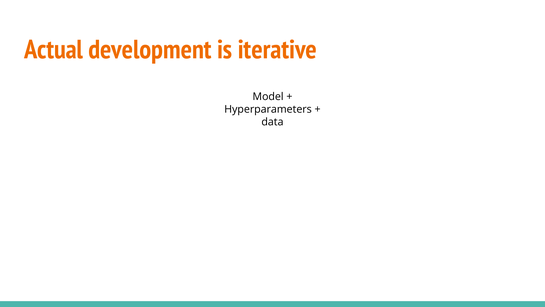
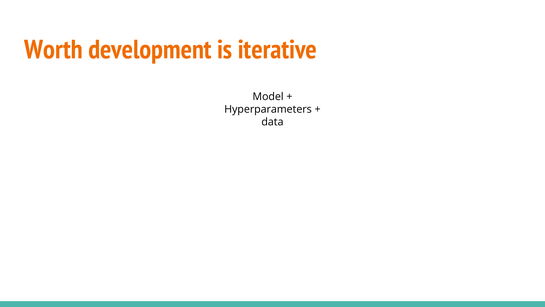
Actual: Actual -> Worth
